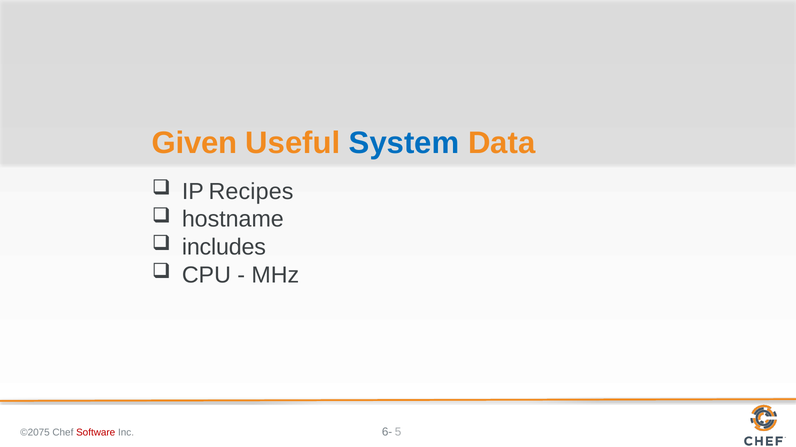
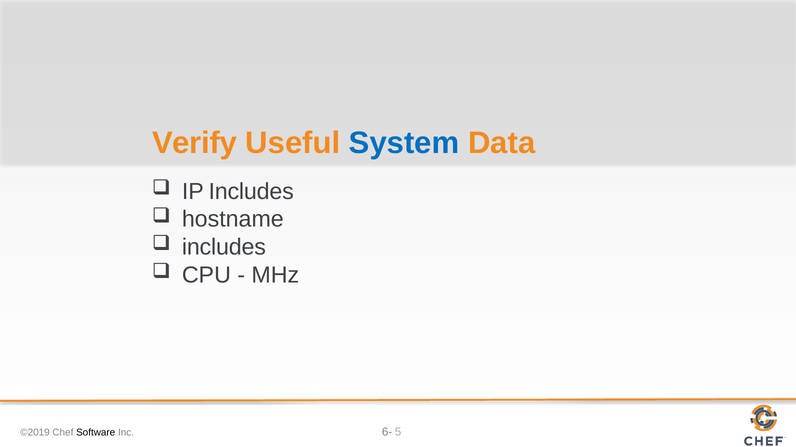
Given: Given -> Verify
IP Recipes: Recipes -> Includes
©2075: ©2075 -> ©2019
Software colour: red -> black
